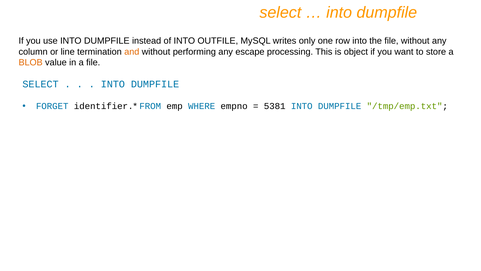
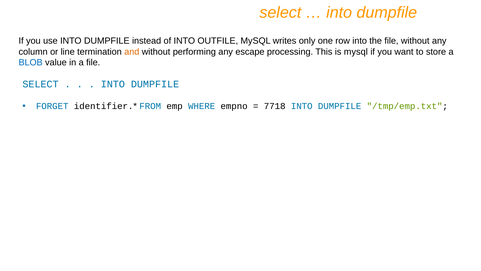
is object: object -> mysql
BLOB colour: orange -> blue
5381: 5381 -> 7718
